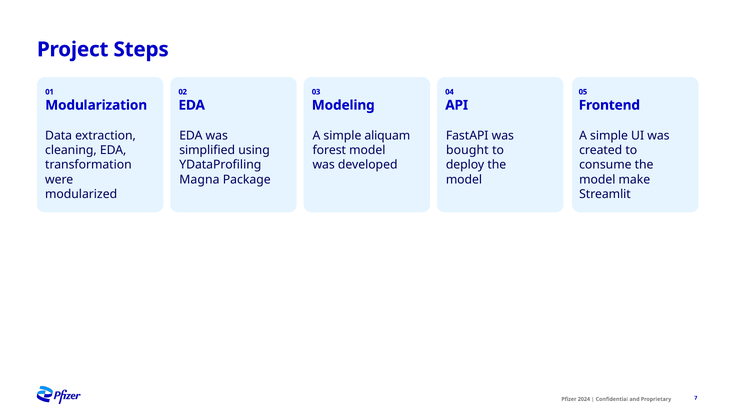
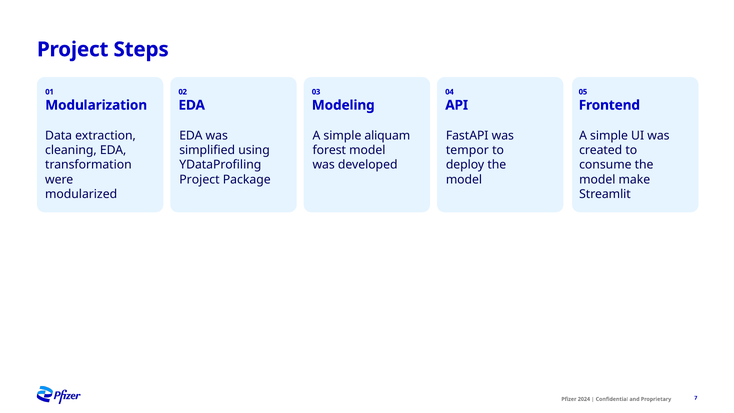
bought: bought -> tempor
Magna at (199, 180): Magna -> Project
